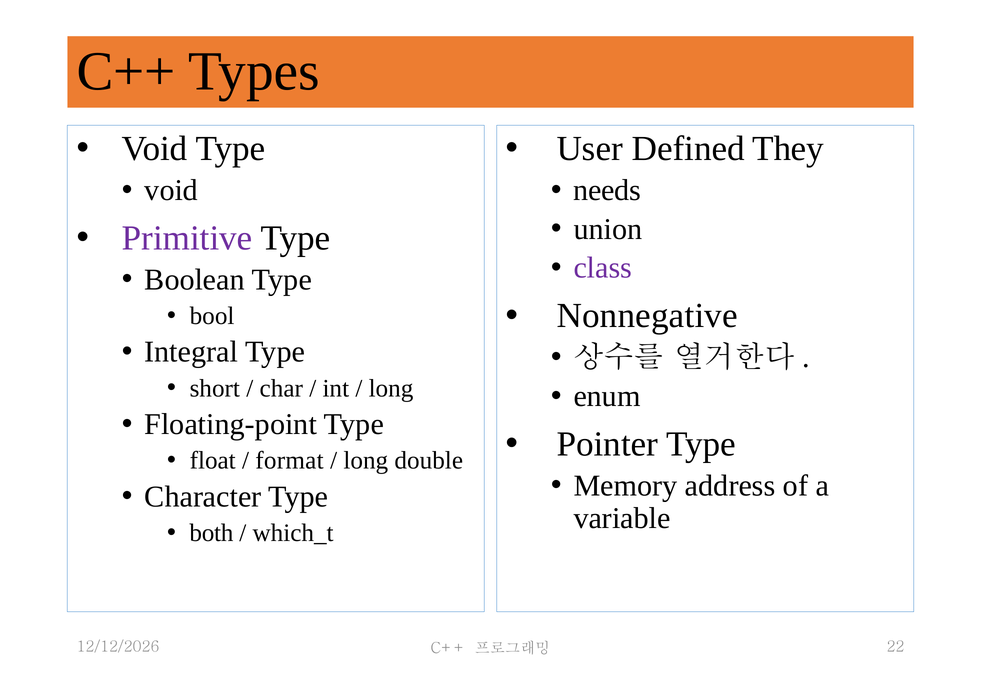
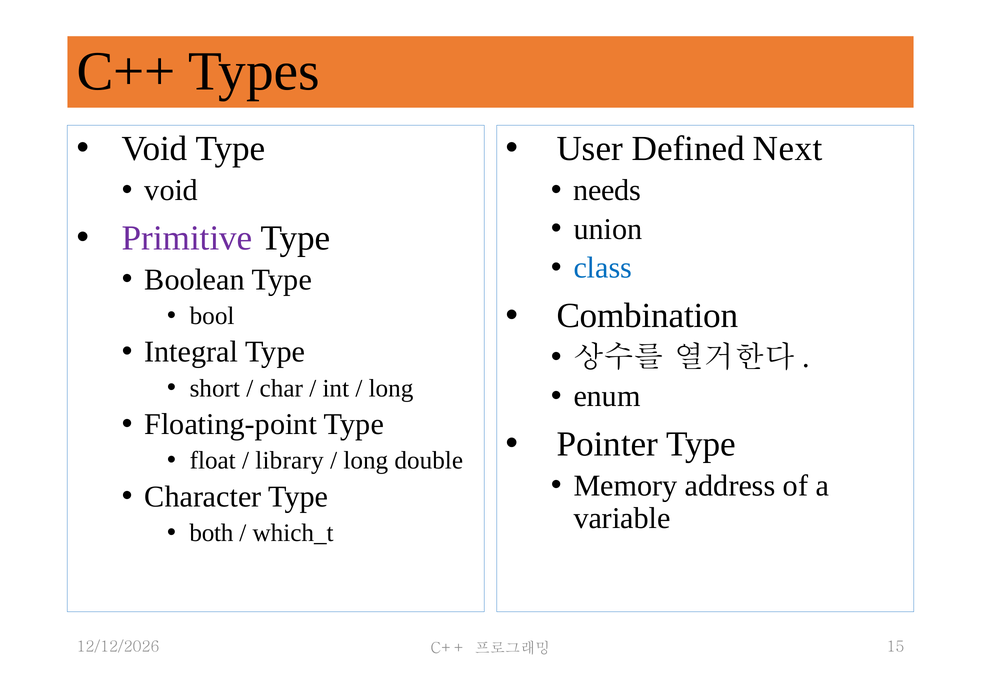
They: They -> Next
class colour: purple -> blue
Nonnegative: Nonnegative -> Combination
format: format -> library
22: 22 -> 15
